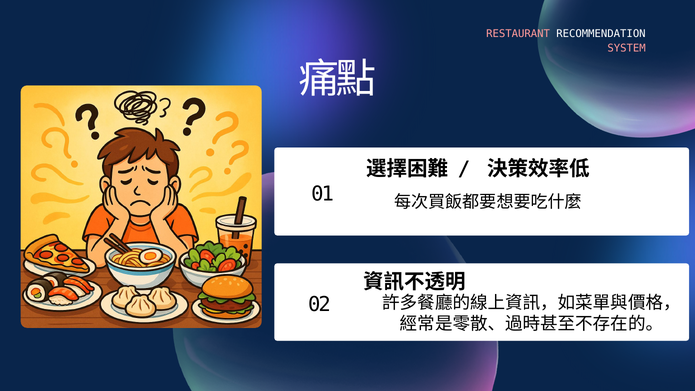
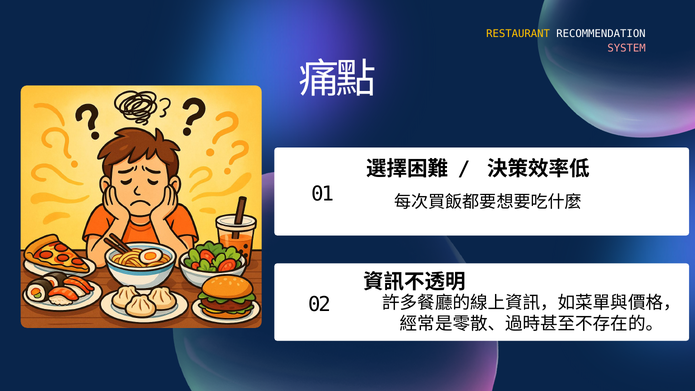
RESTAURANT colour: pink -> yellow
